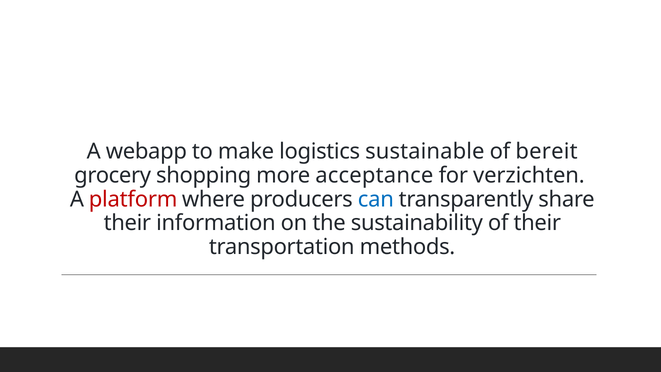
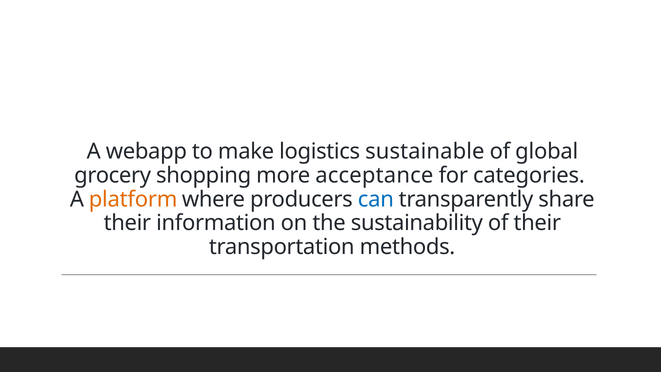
bereit: bereit -> global
verzichten: verzichten -> categories
platform colour: red -> orange
